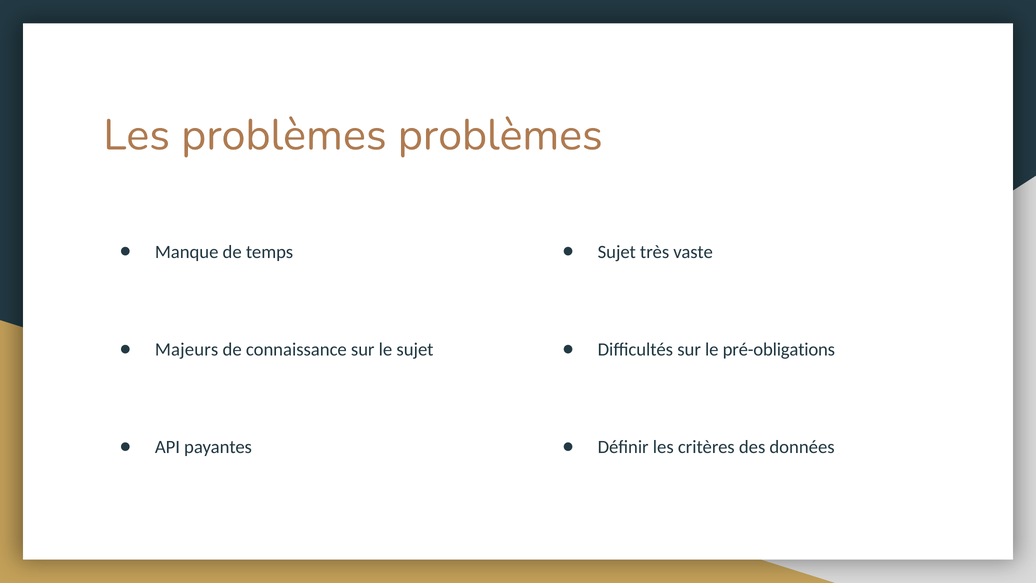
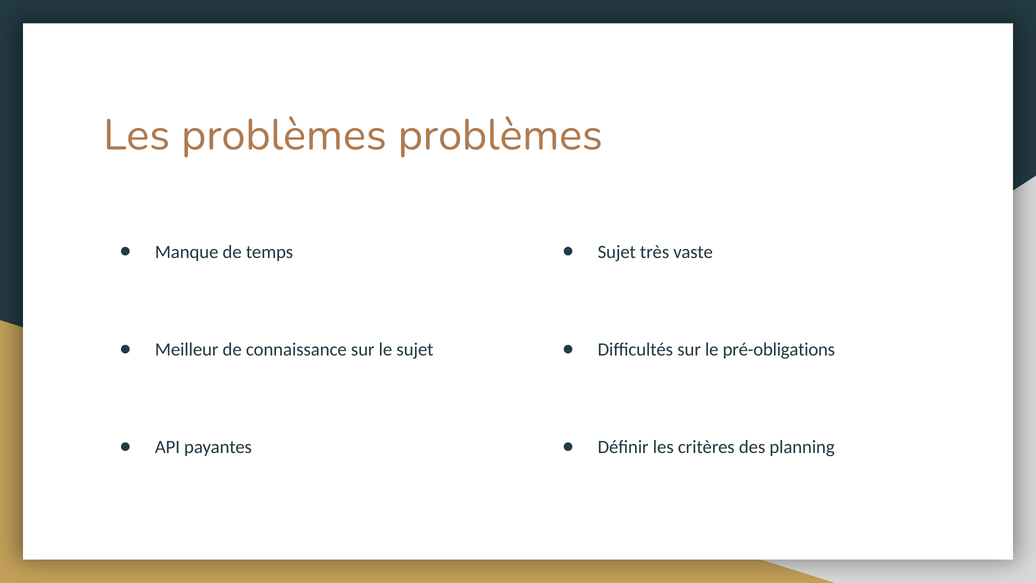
Majeurs: Majeurs -> Meilleur
données: données -> planning
